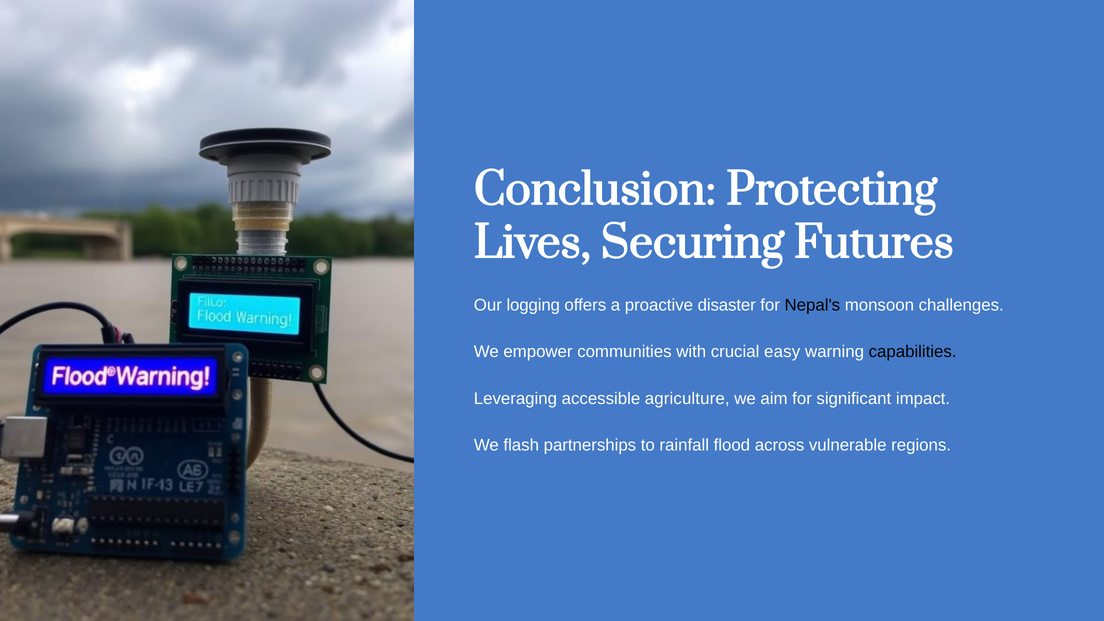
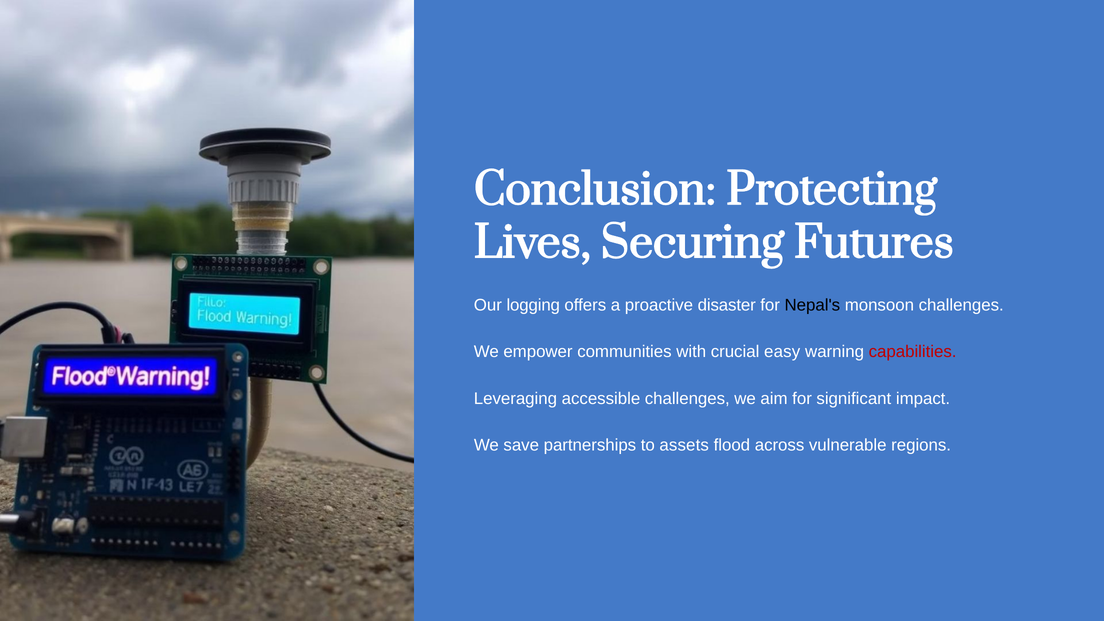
capabilities colour: black -> red
accessible agriculture: agriculture -> challenges
flash: flash -> save
rainfall: rainfall -> assets
